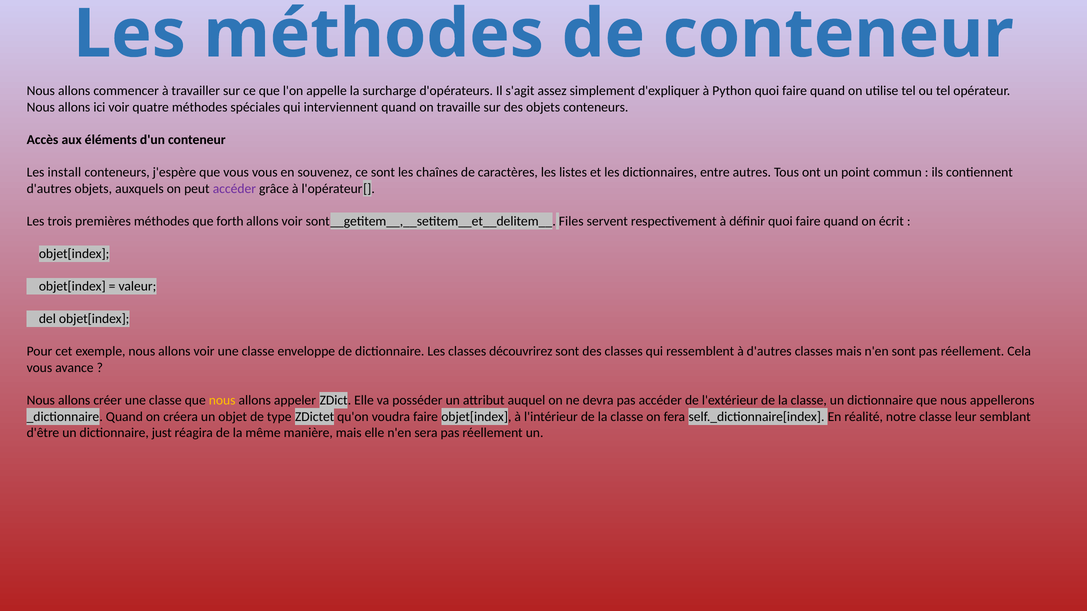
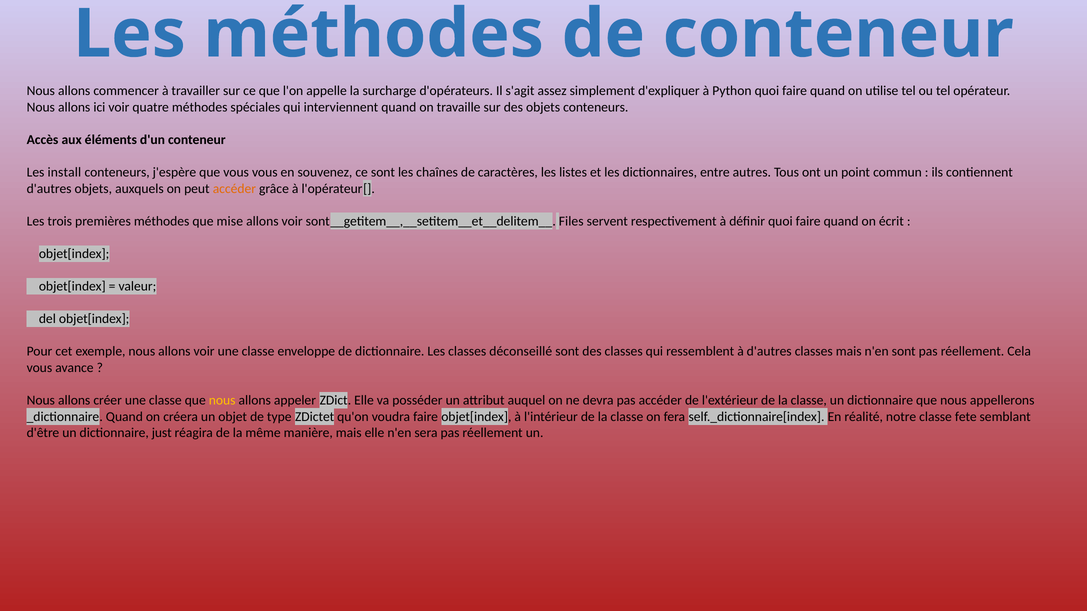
accéder at (234, 189) colour: purple -> orange
forth: forth -> mise
découvrirez: découvrirez -> déconseillé
leur: leur -> fete
